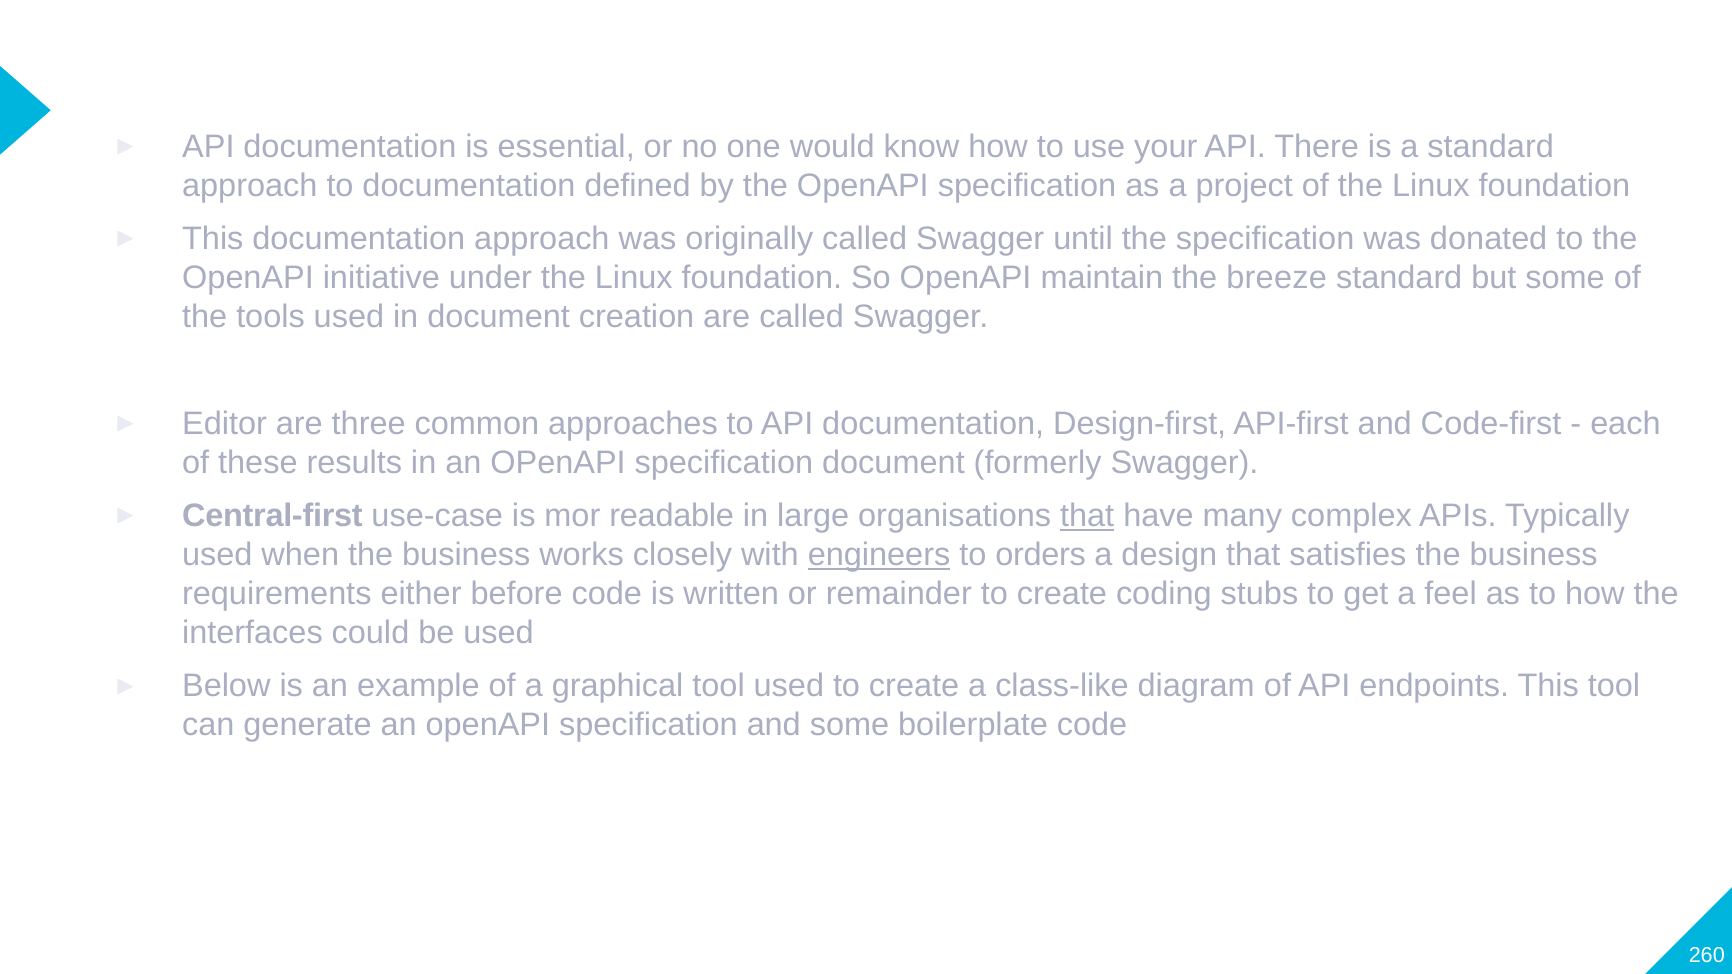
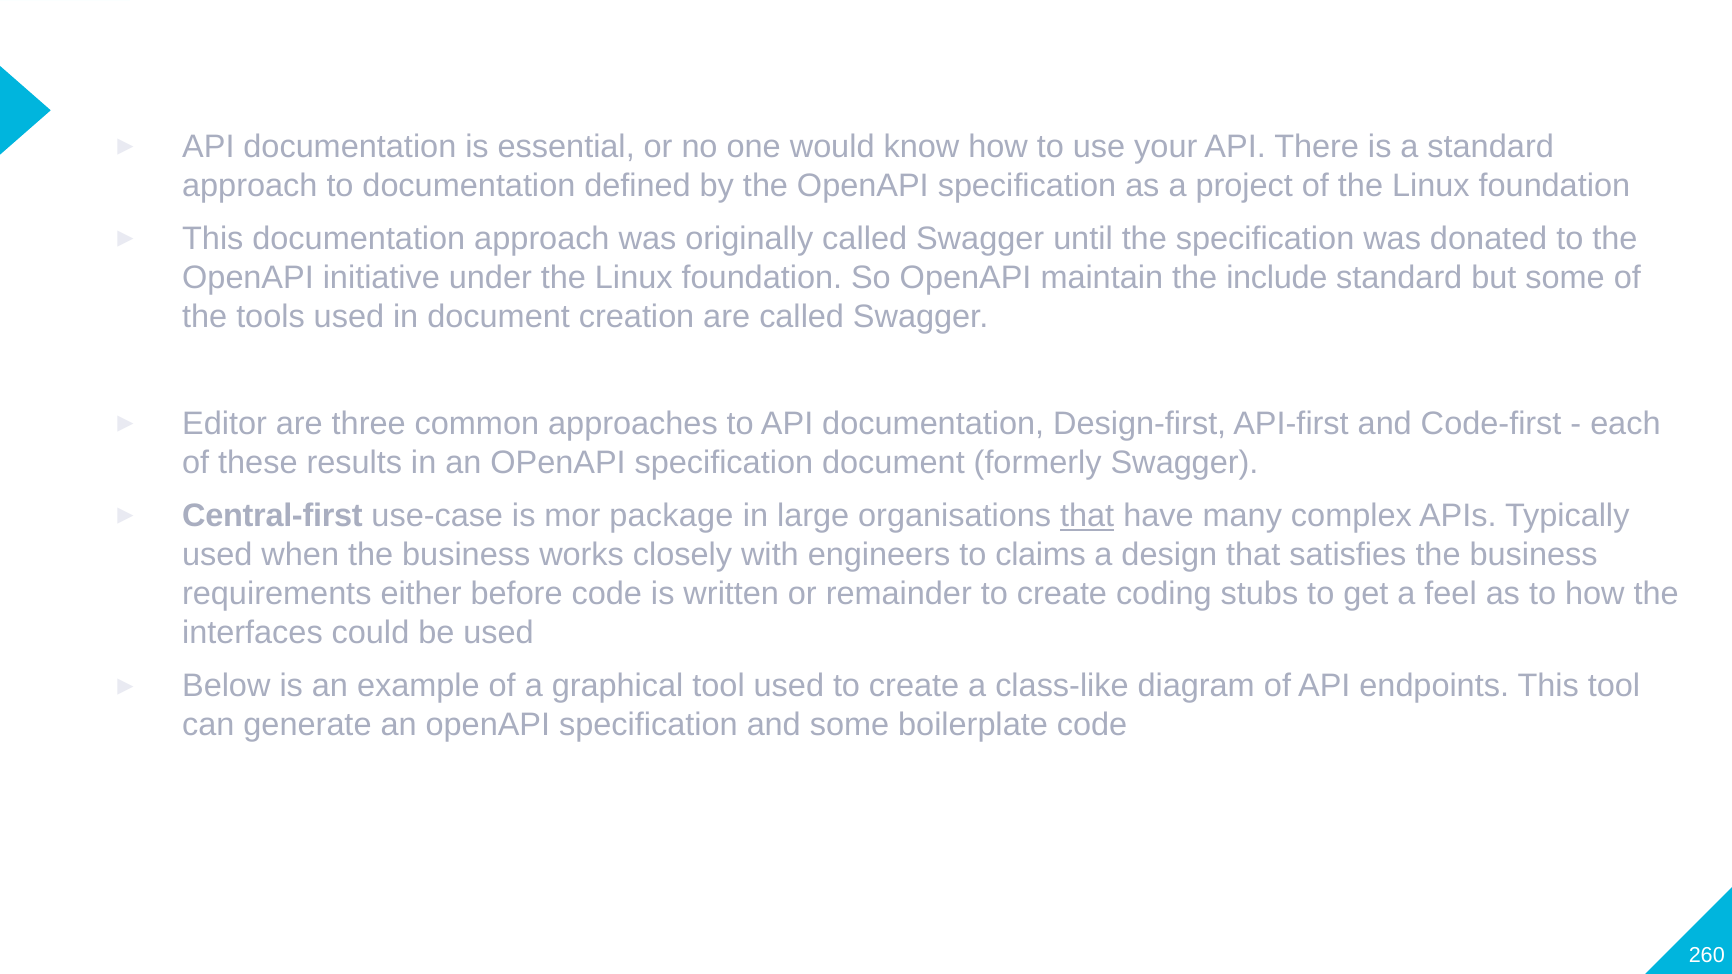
breeze: breeze -> include
readable: readable -> package
engineers underline: present -> none
orders: orders -> claims
